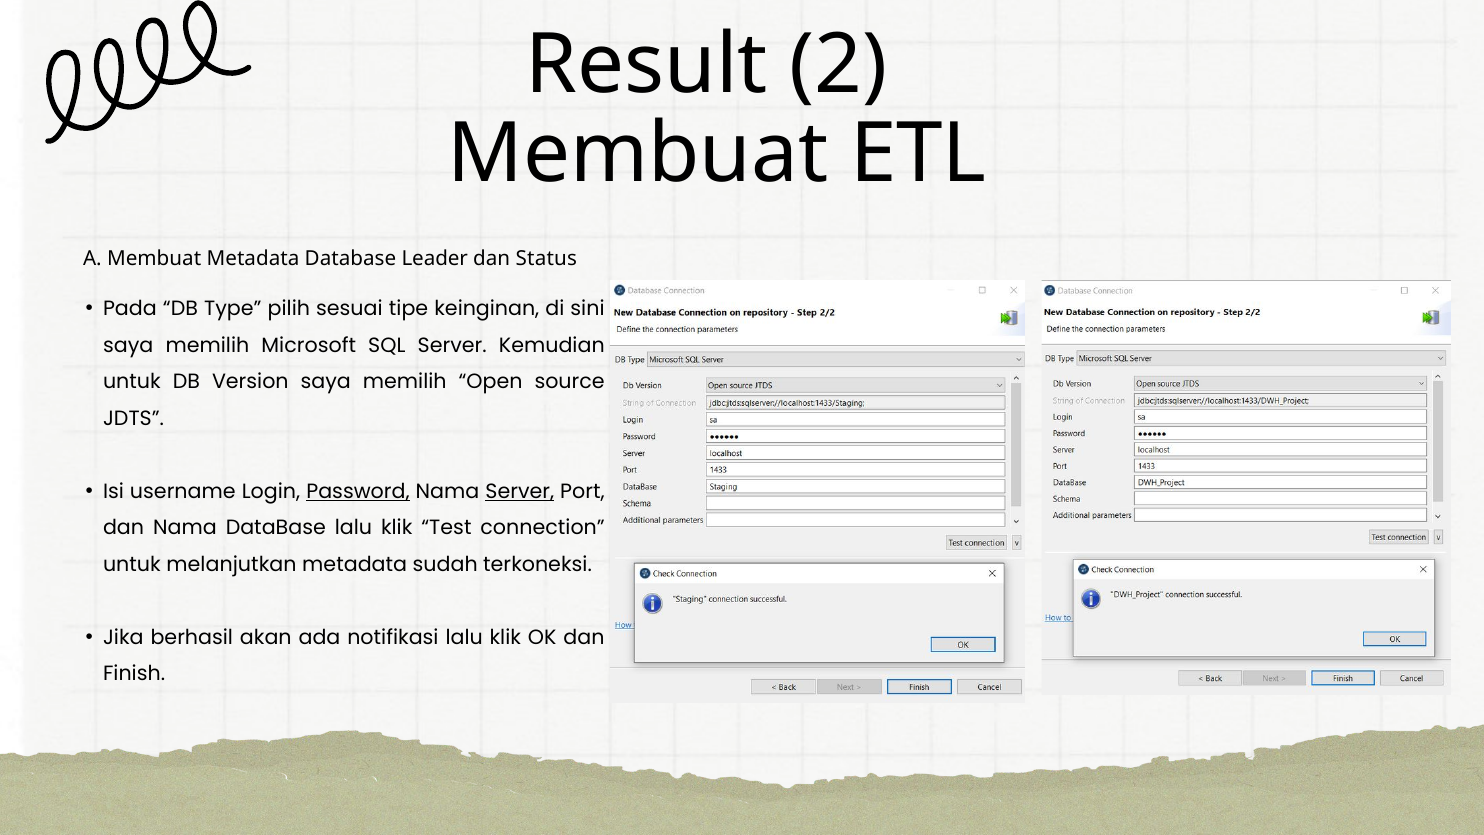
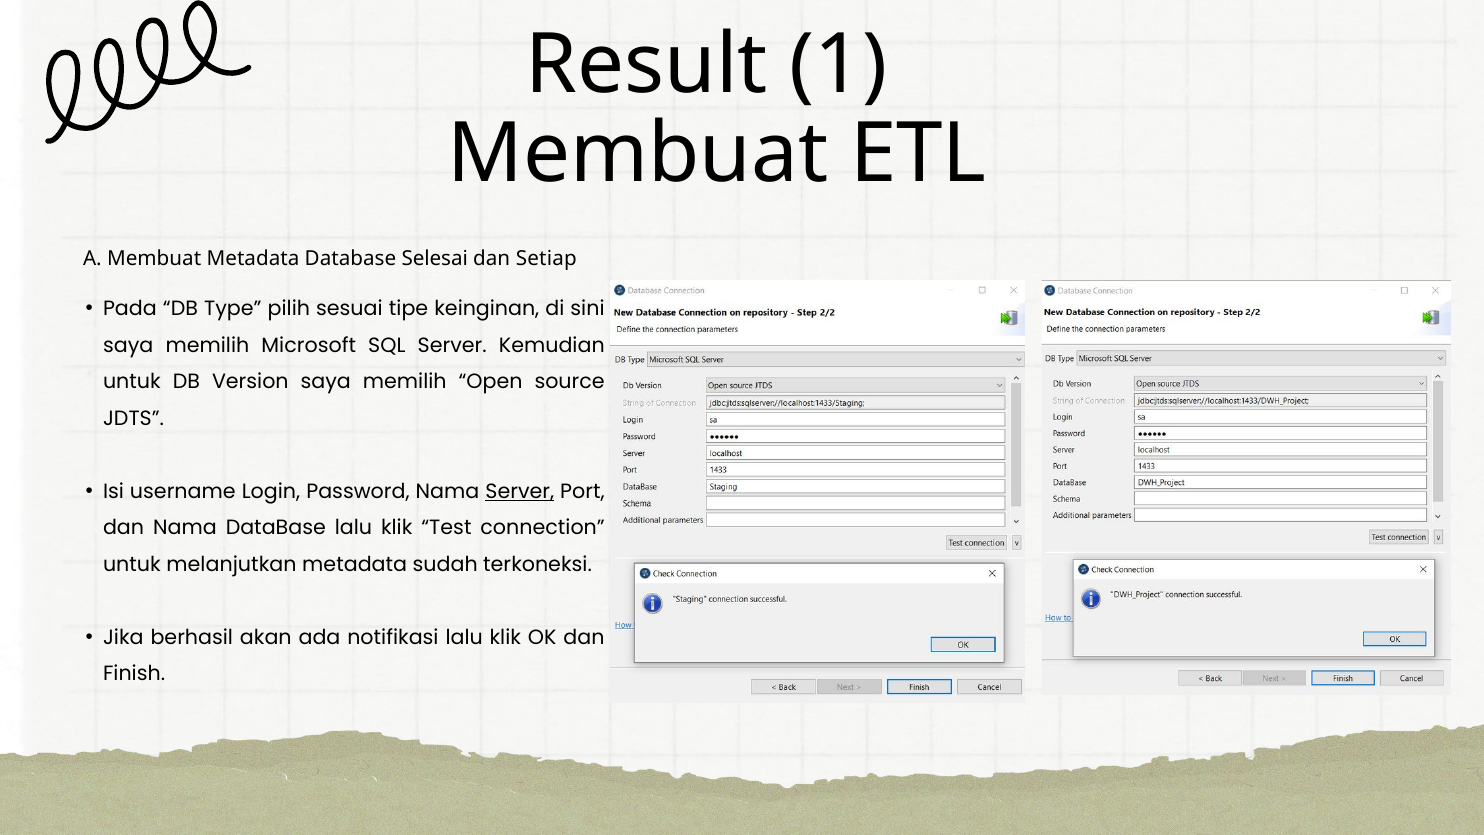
2: 2 -> 1
Leader: Leader -> Selesai
Status: Status -> Setiap
Password underline: present -> none
